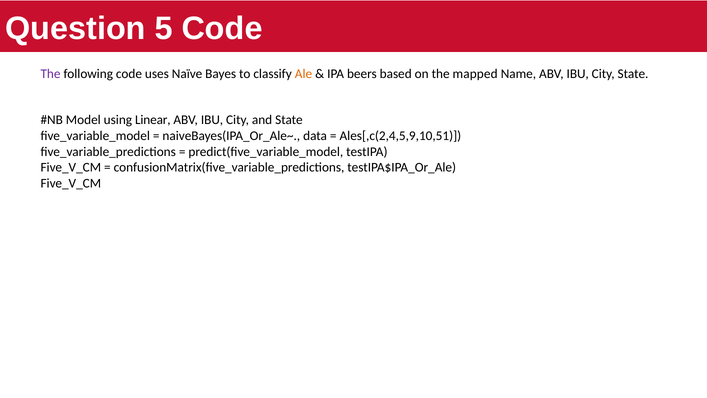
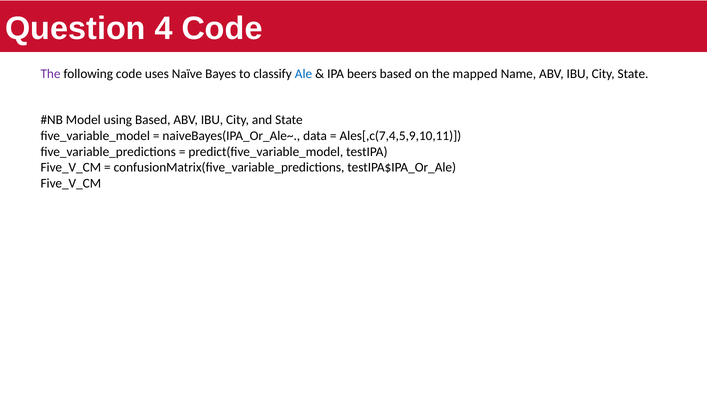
5: 5 -> 4
Ale colour: orange -> blue
using Linear: Linear -> Based
Ales[,c(2,4,5,9,10,51: Ales[,c(2,4,5,9,10,51 -> Ales[,c(7,4,5,9,10,11
